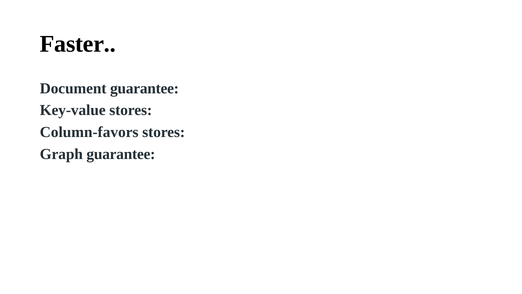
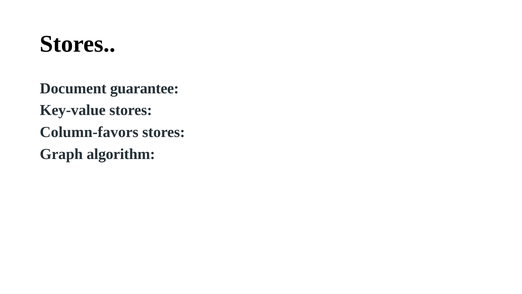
Faster at (78, 44): Faster -> Stores
Graph guarantee: guarantee -> algorithm
